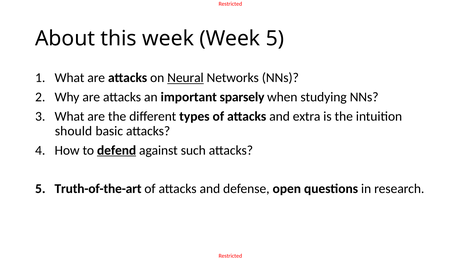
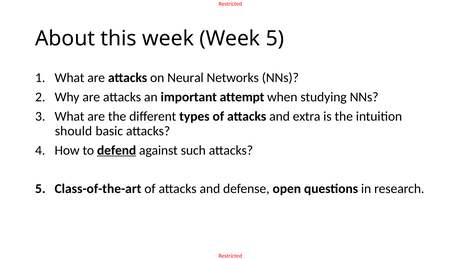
Neural underline: present -> none
sparsely: sparsely -> attempt
Truth-of-the-art: Truth-of-the-art -> Class-of-the-art
